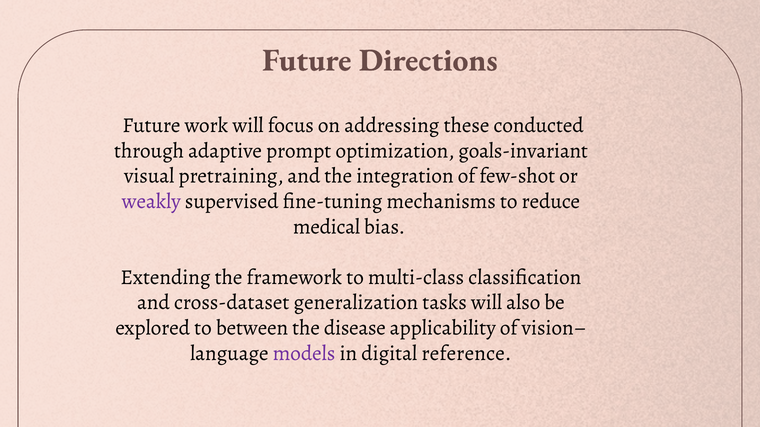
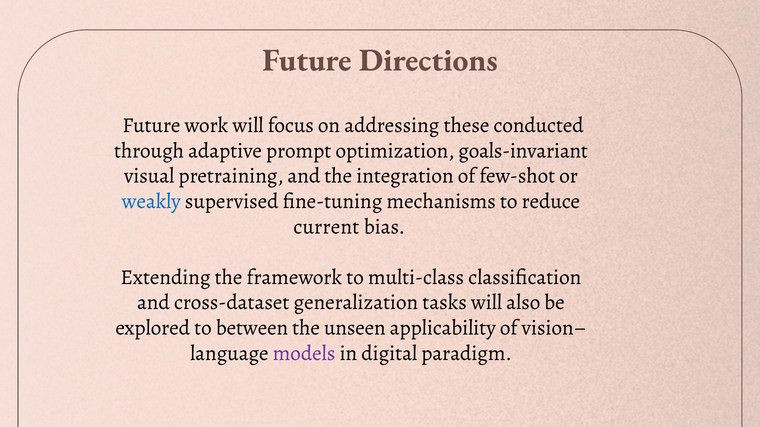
weakly colour: purple -> blue
medical: medical -> current
disease: disease -> unseen
reference: reference -> paradigm
